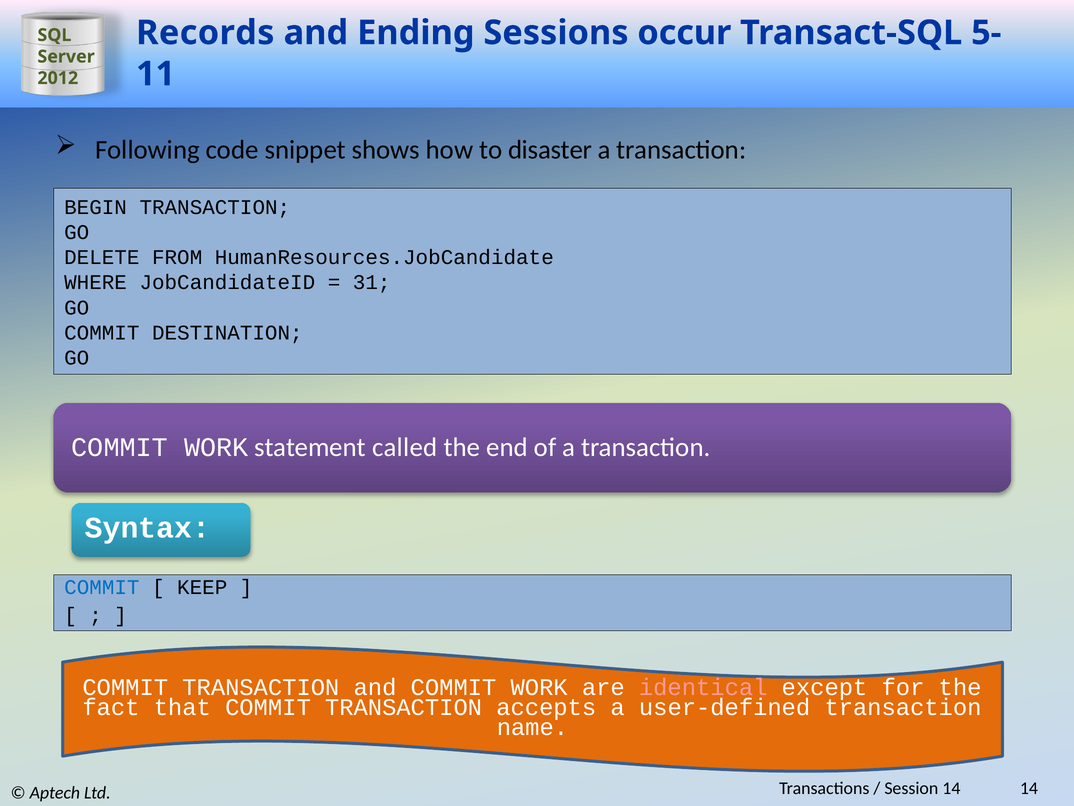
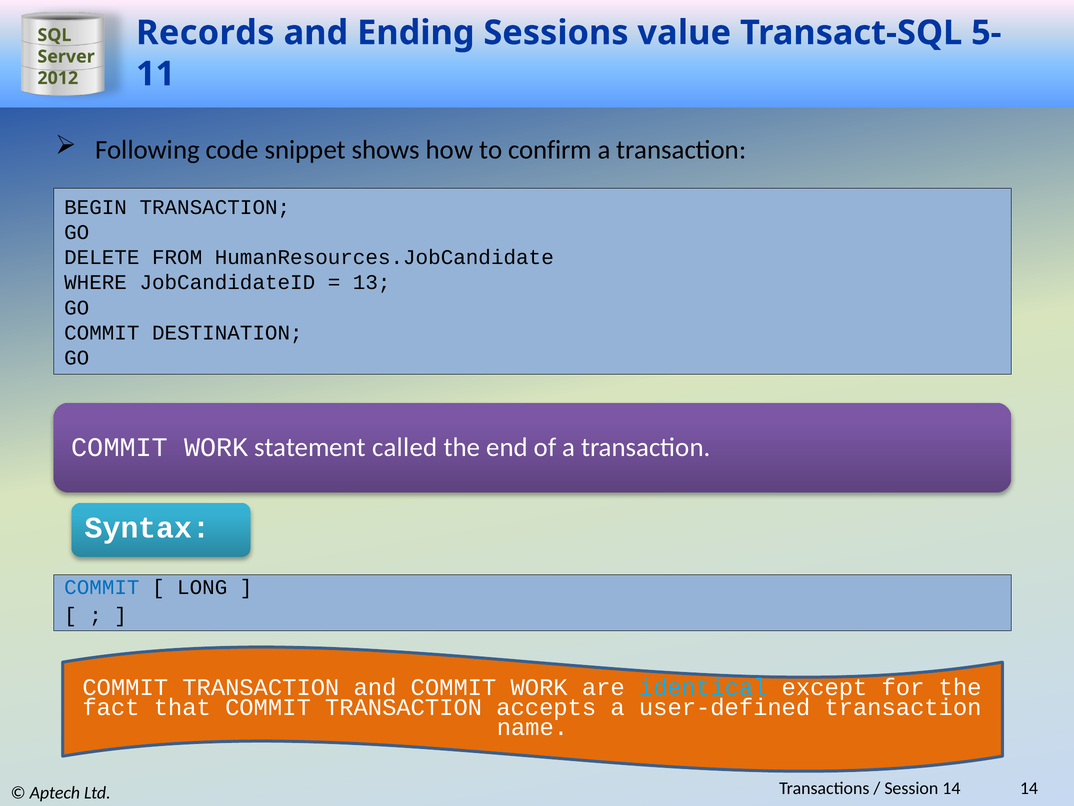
occur: occur -> value
disaster: disaster -> confirm
31: 31 -> 13
KEEP: KEEP -> LONG
identical colour: pink -> light blue
